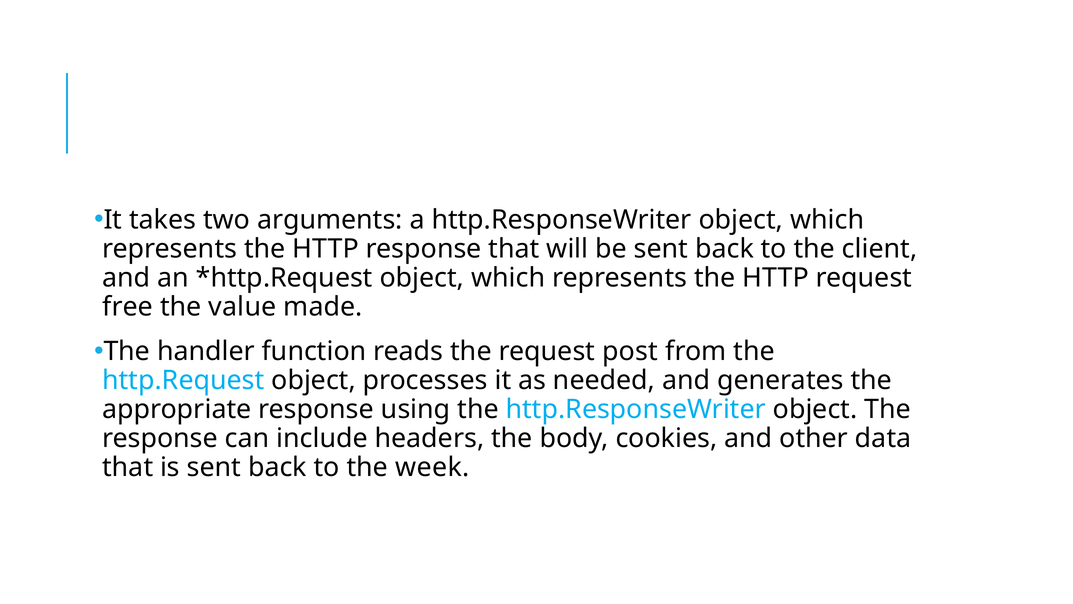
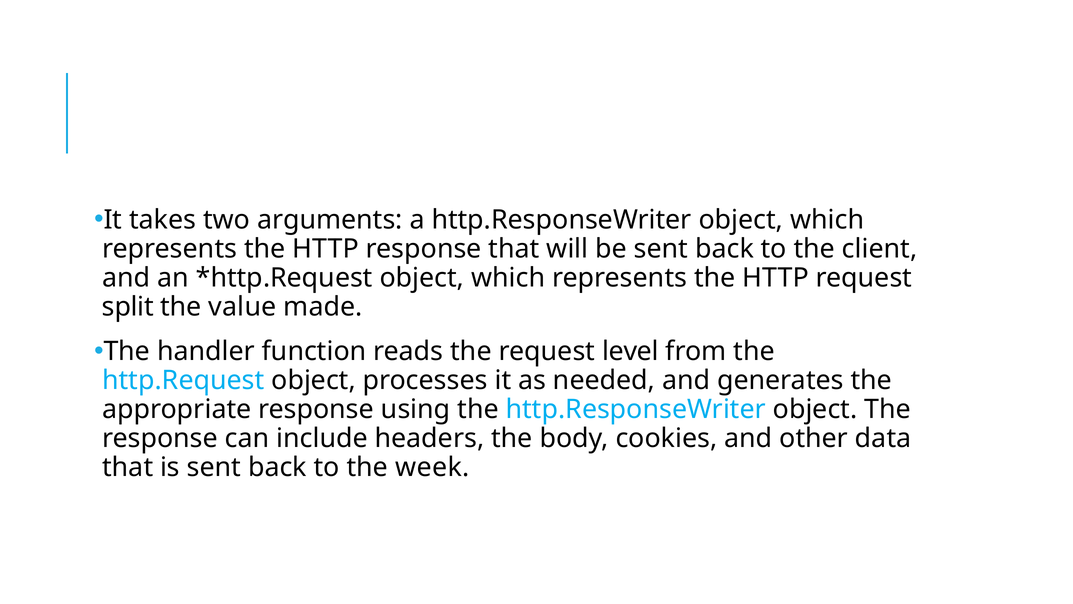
free: free -> split
post: post -> level
